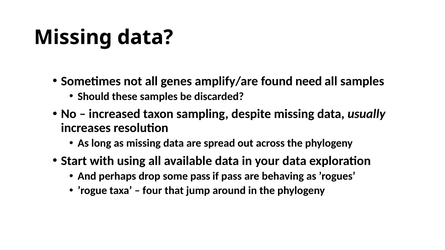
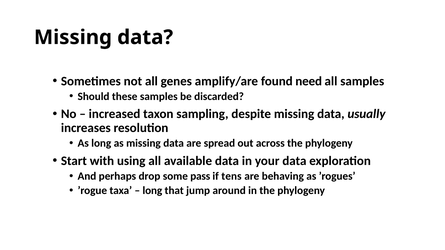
if pass: pass -> tens
four at (152, 191): four -> long
